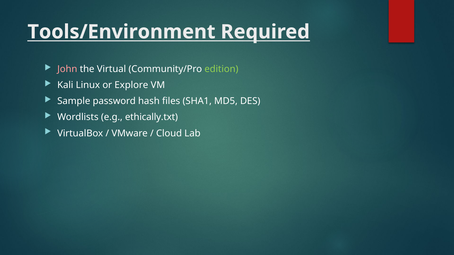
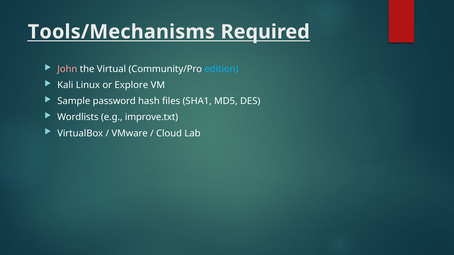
Tools/Environment: Tools/Environment -> Tools/Mechanisms
edition colour: light green -> light blue
ethically.txt: ethically.txt -> improve.txt
